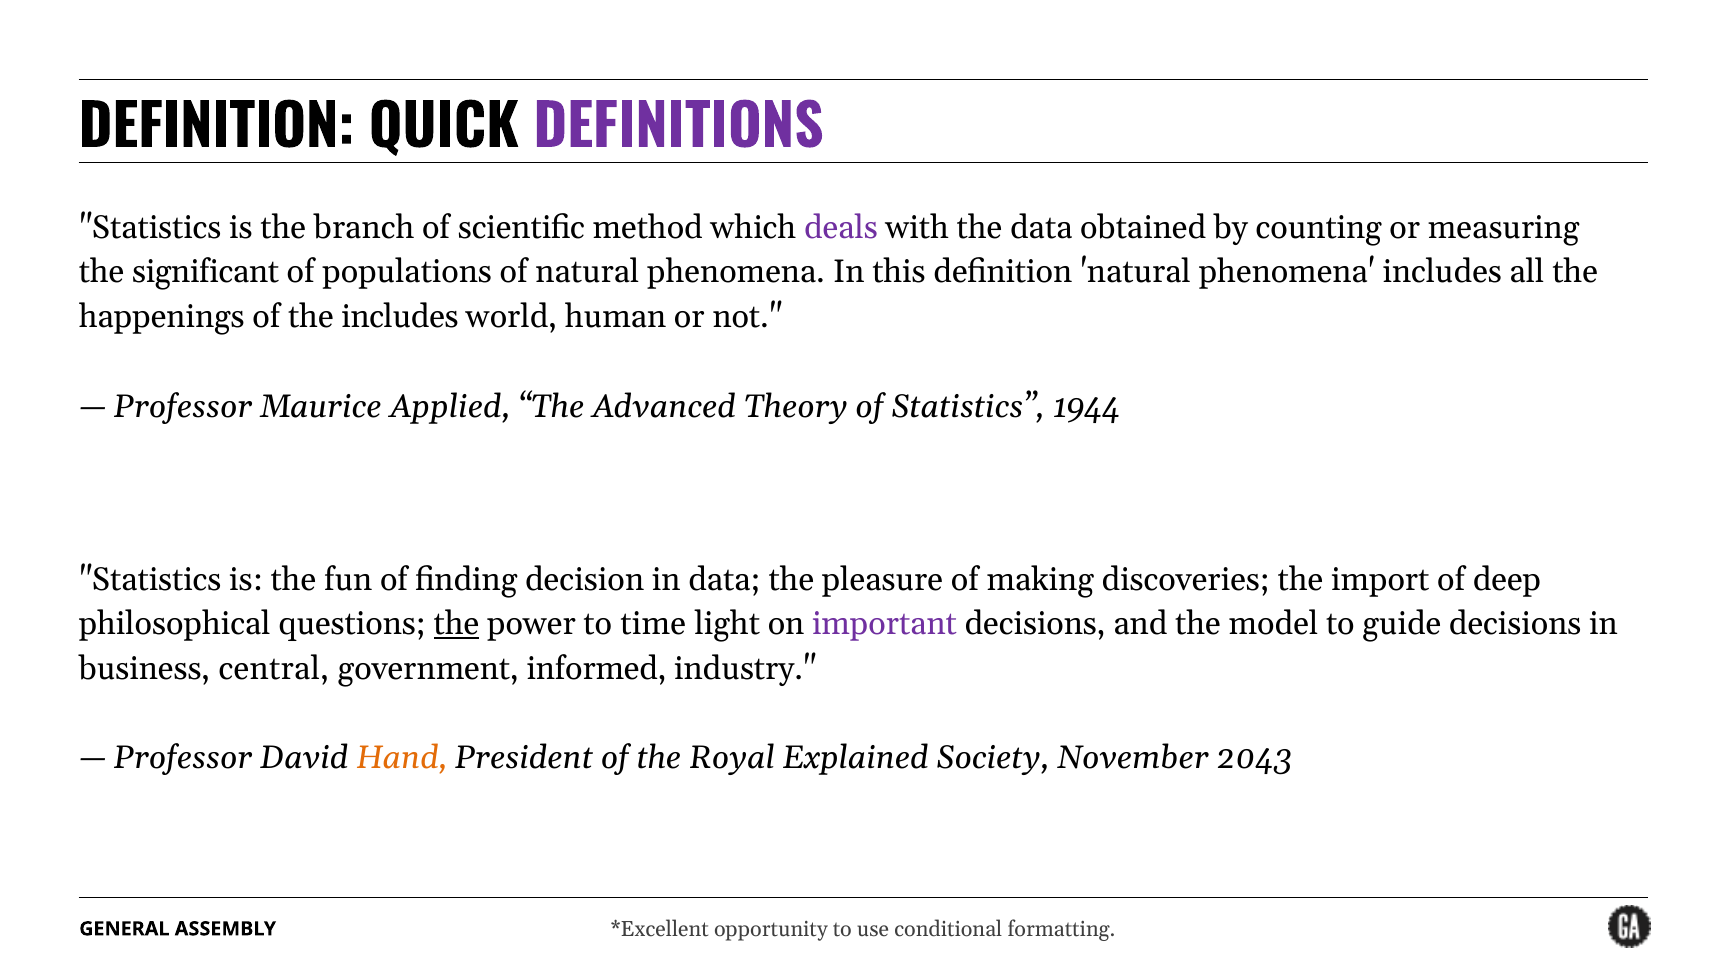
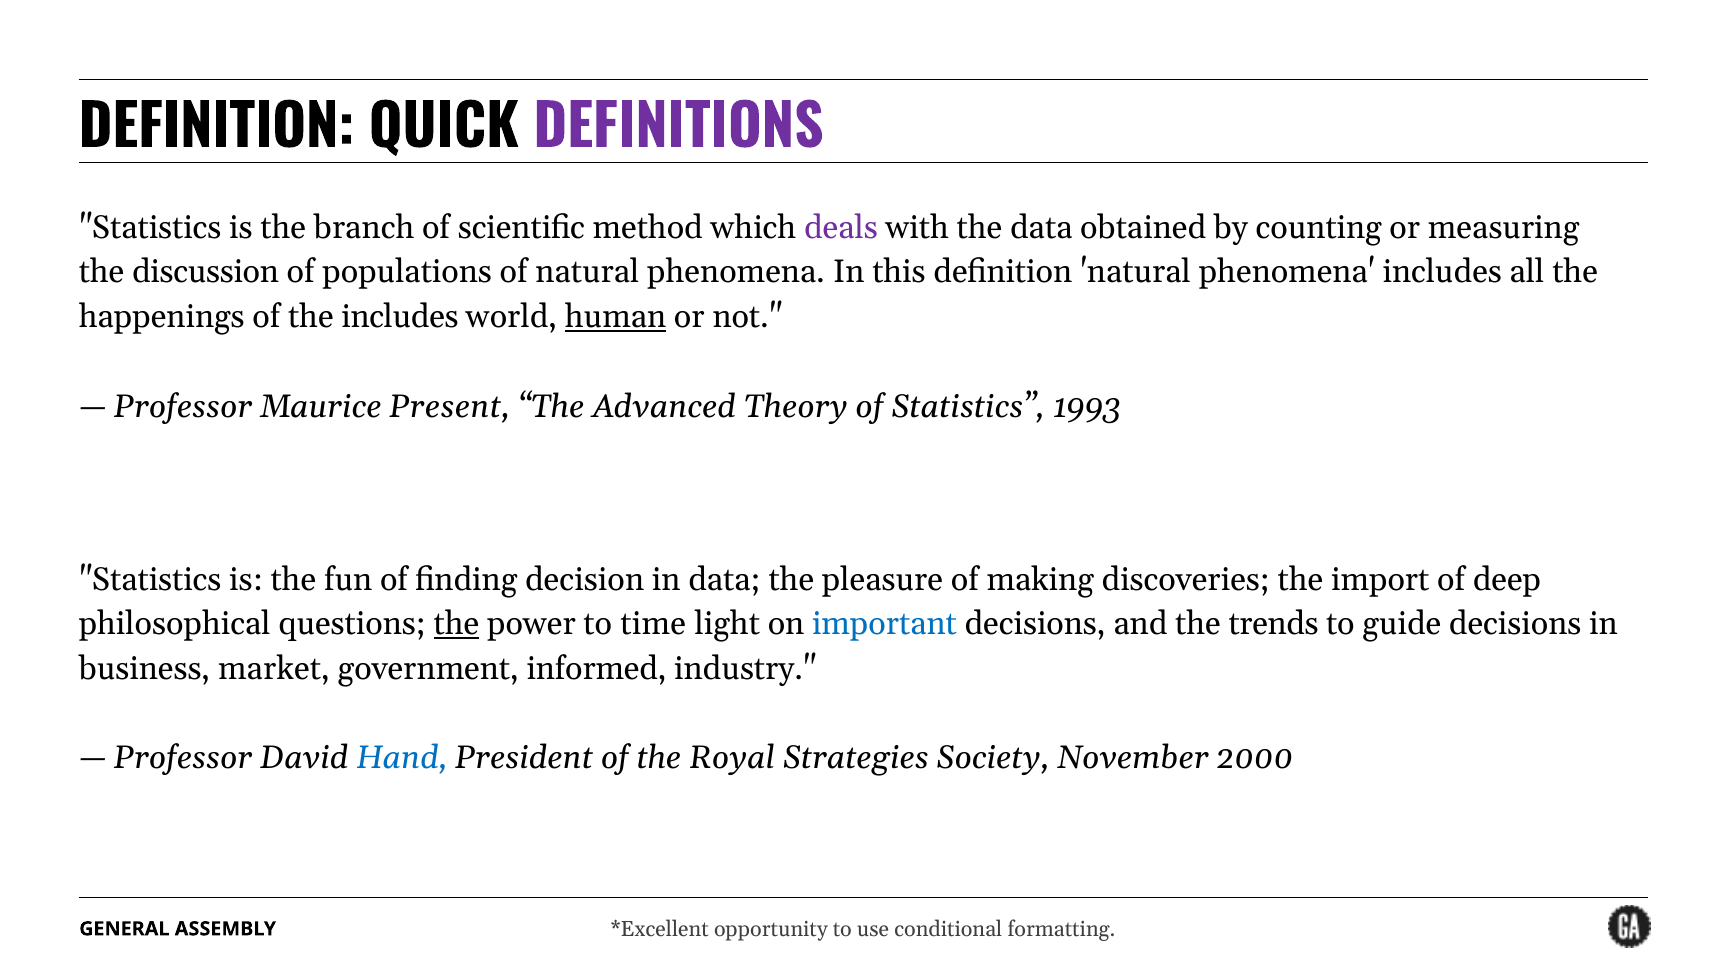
significant: significant -> discussion
human underline: none -> present
Applied: Applied -> Present
1944: 1944 -> 1993
important colour: purple -> blue
model: model -> trends
central: central -> market
Hand colour: orange -> blue
Explained: Explained -> Strategies
2043: 2043 -> 2000
